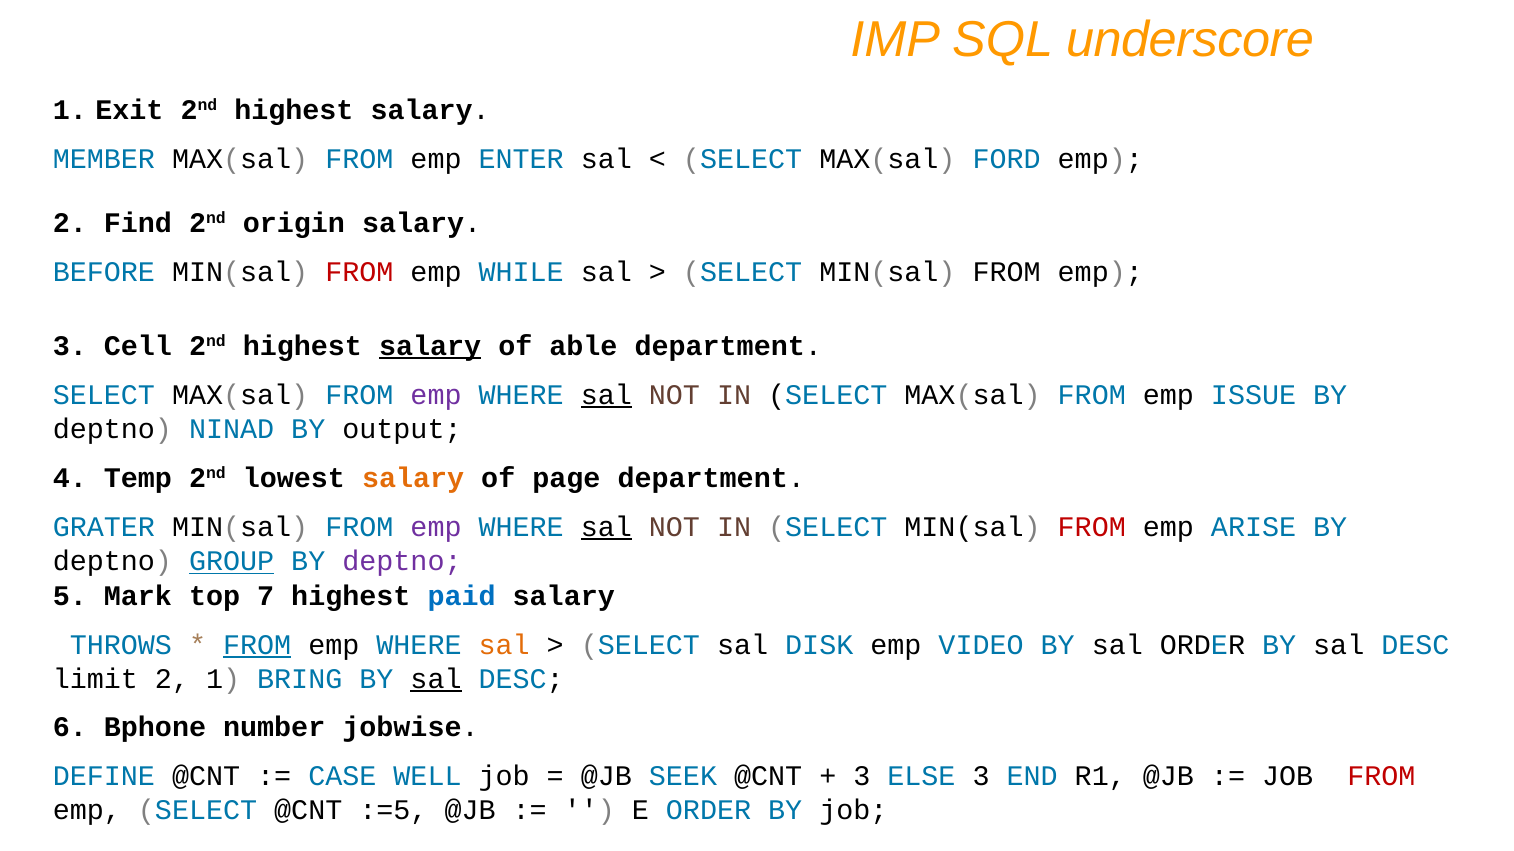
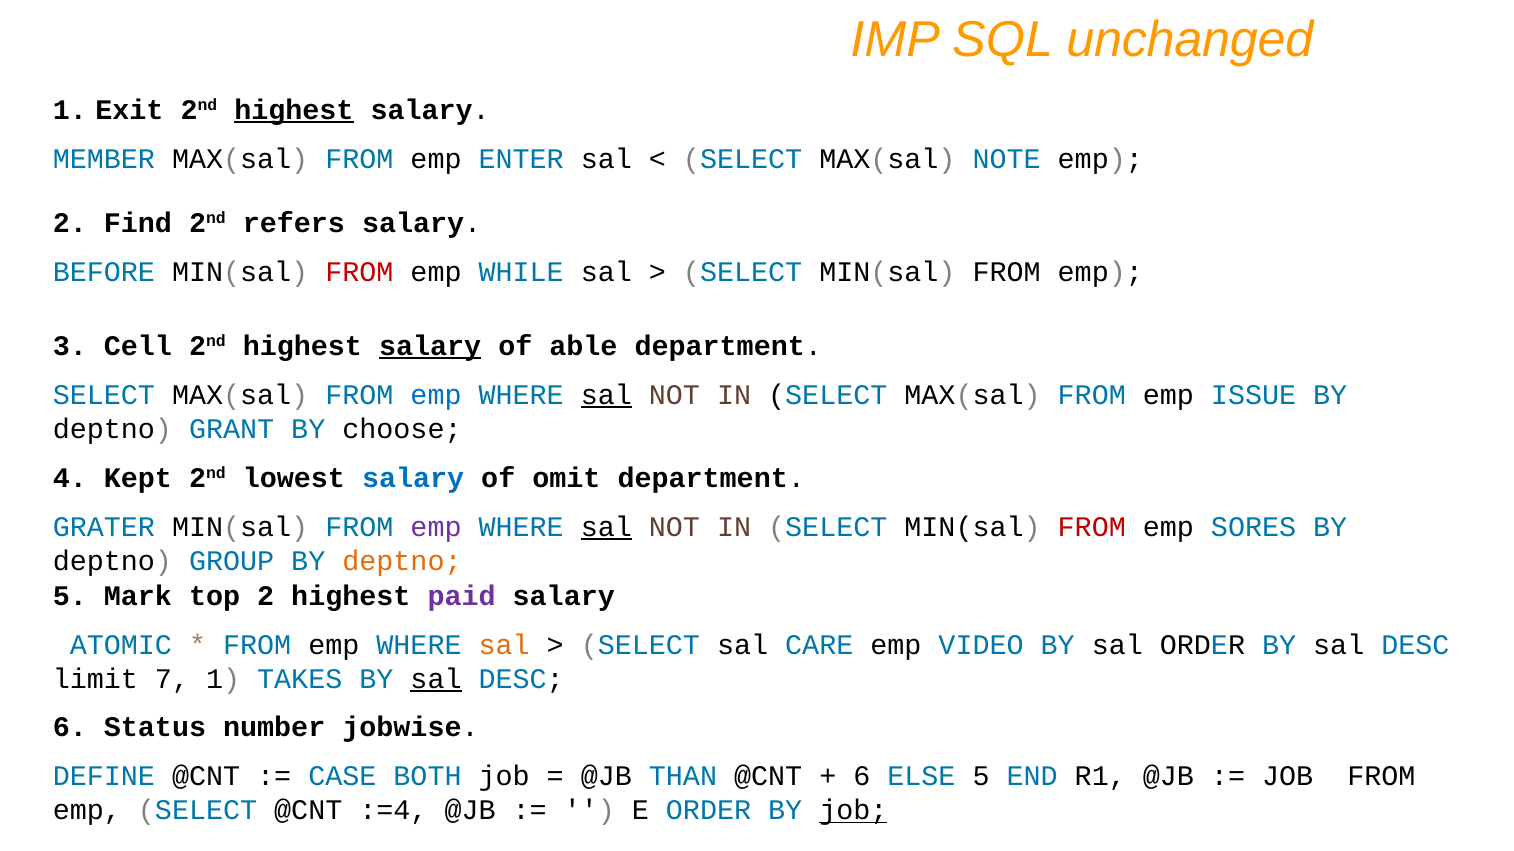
underscore: underscore -> unchanged
highest at (294, 110) underline: none -> present
FORD: FORD -> NOTE
origin: origin -> refers
emp at (436, 395) colour: purple -> blue
NINAD: NINAD -> GRANT
output: output -> choose
Temp: Temp -> Kept
salary at (413, 478) colour: orange -> blue
page: page -> omit
ARISE: ARISE -> SORES
GROUP underline: present -> none
deptno at (402, 562) colour: purple -> orange
top 7: 7 -> 2
paid colour: blue -> purple
THROWS: THROWS -> ATOMIC
FROM at (257, 645) underline: present -> none
DISK: DISK -> CARE
limit 2: 2 -> 7
BRING: BRING -> TAKES
Bphone: Bphone -> Status
WELL: WELL -> BOTH
SEEK: SEEK -> THAN
3 at (862, 777): 3 -> 6
ELSE 3: 3 -> 5
FROM at (1381, 777) colour: red -> black
:=5: :=5 -> :=4
job at (853, 811) underline: none -> present
